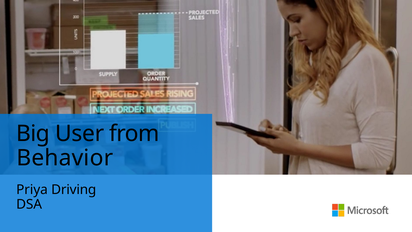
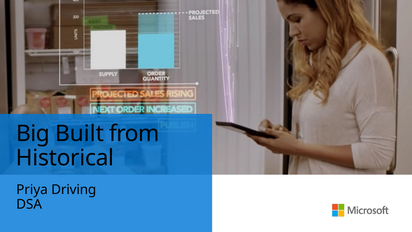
User: User -> Built
Behavior: Behavior -> Historical
